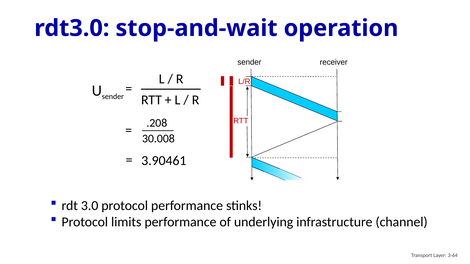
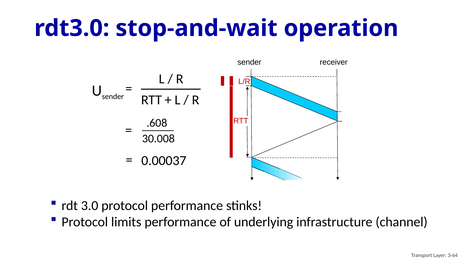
.208: .208 -> .608
3.90461: 3.90461 -> 0.00037
